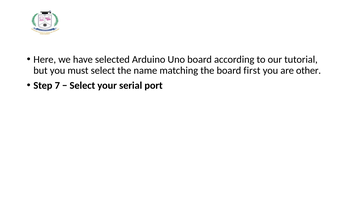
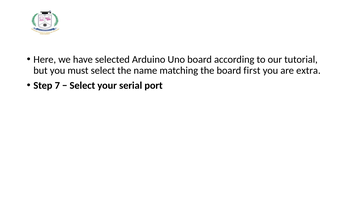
other: other -> extra
